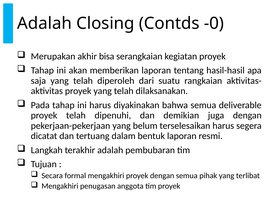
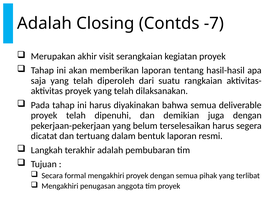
-0: -0 -> -7
bisa: bisa -> visit
